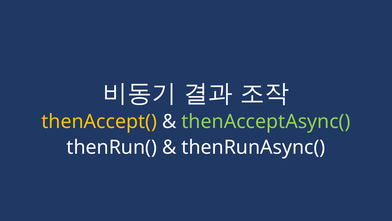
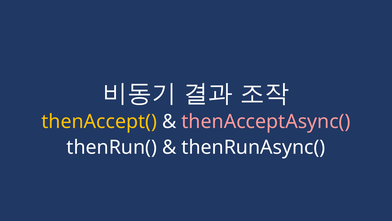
thenAcceptAsync( colour: light green -> pink
